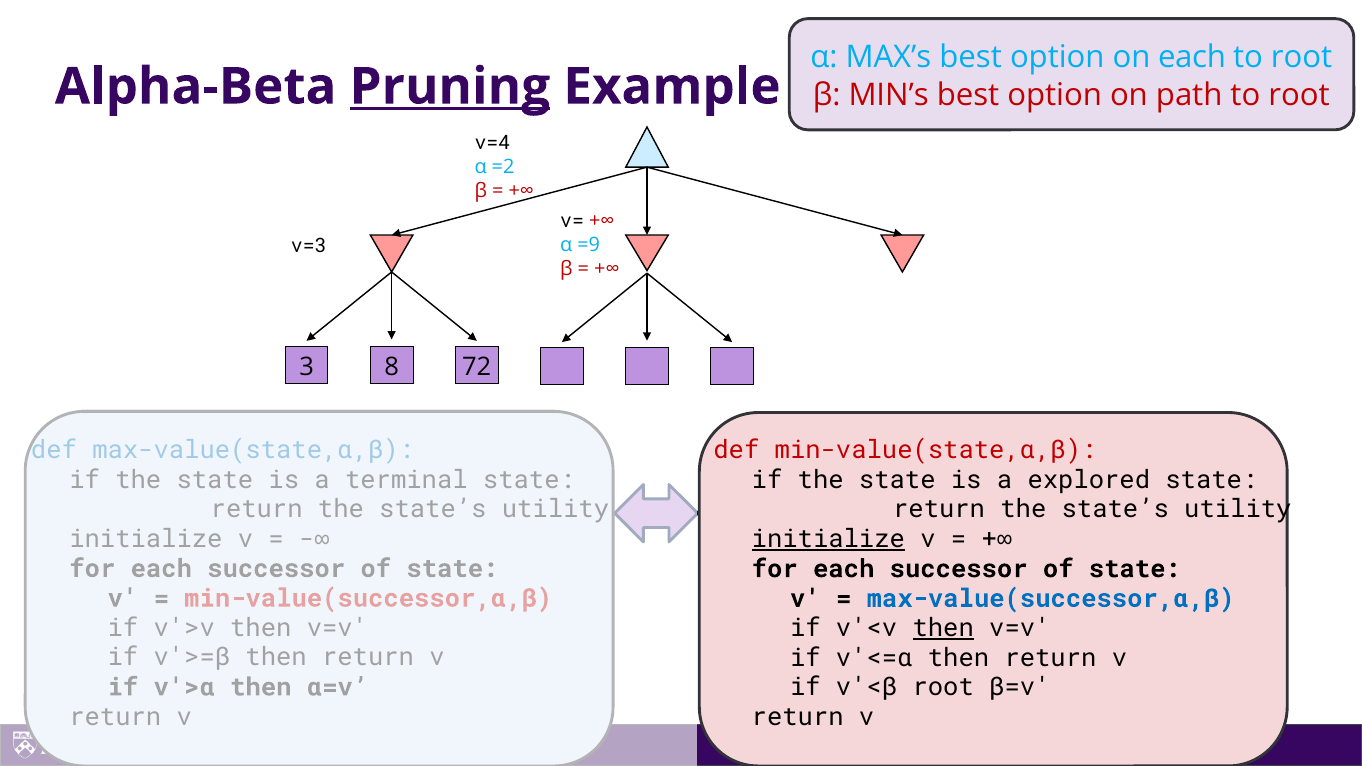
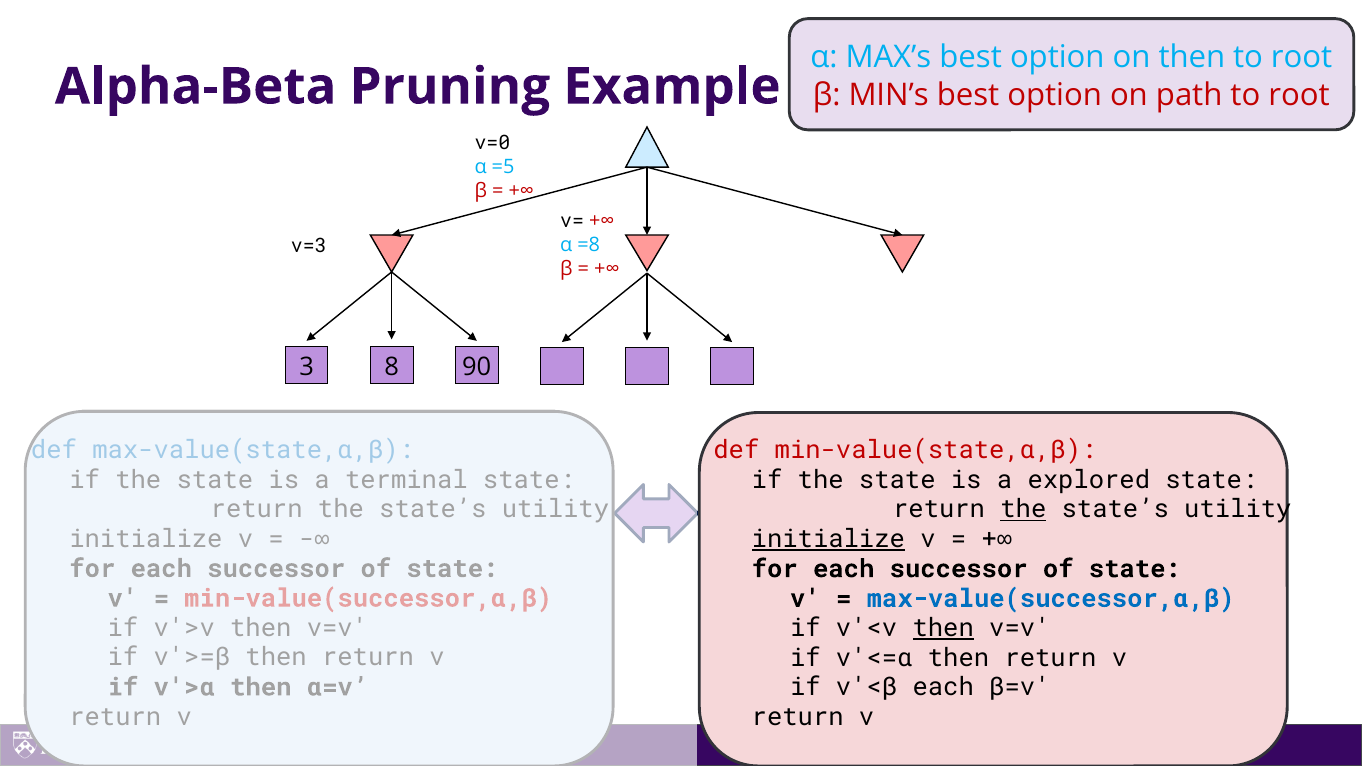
on each: each -> then
Pruning underline: present -> none
v=4: v=4 -> v=0
=2: =2 -> =5
=9: =9 -> =8
72: 72 -> 90
the at (1023, 510) underline: none -> present
v'<β root: root -> each
